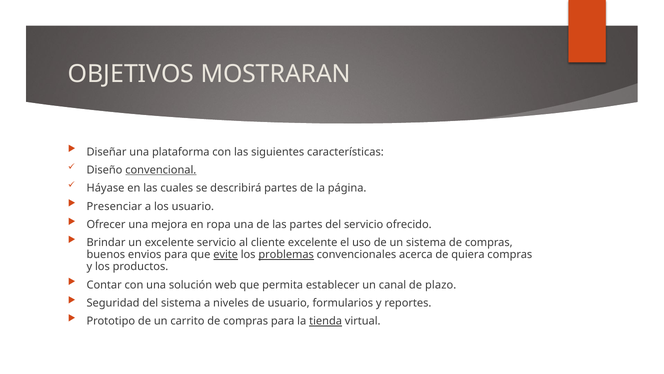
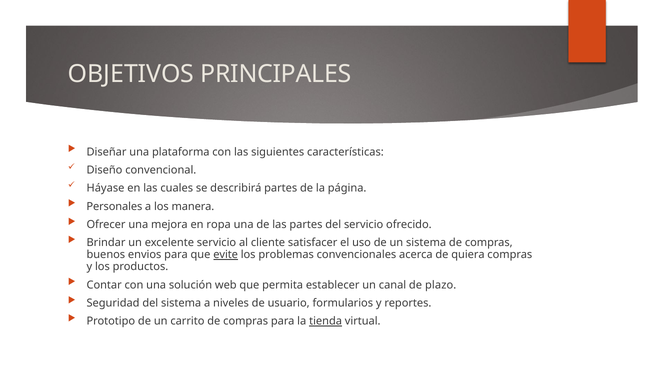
MOSTRARAN: MOSTRARAN -> PRINCIPALES
convencional underline: present -> none
Presenciar: Presenciar -> Personales
los usuario: usuario -> manera
cliente excelente: excelente -> satisfacer
problemas underline: present -> none
